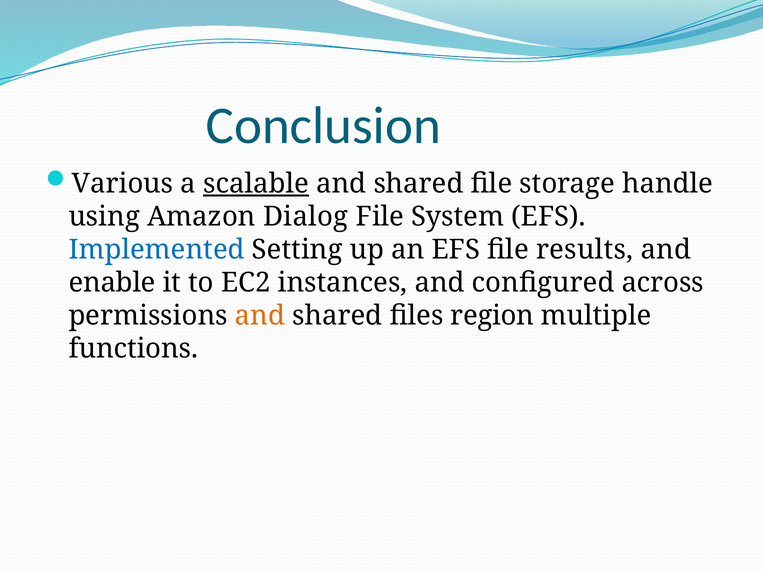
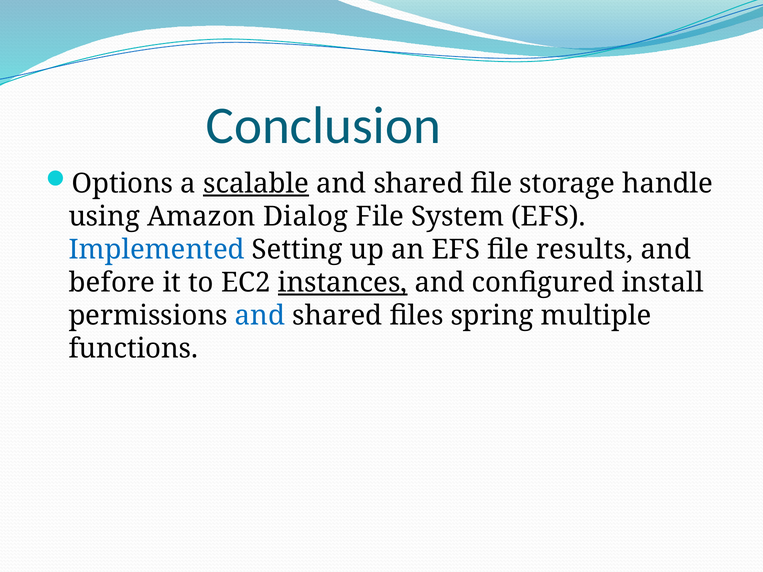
Various: Various -> Options
enable: enable -> before
instances underline: none -> present
across: across -> install
and at (260, 316) colour: orange -> blue
region: region -> spring
